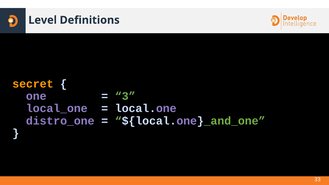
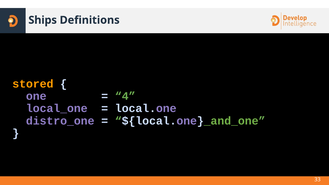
Level: Level -> Ships
secret: secret -> stored
3: 3 -> 4
